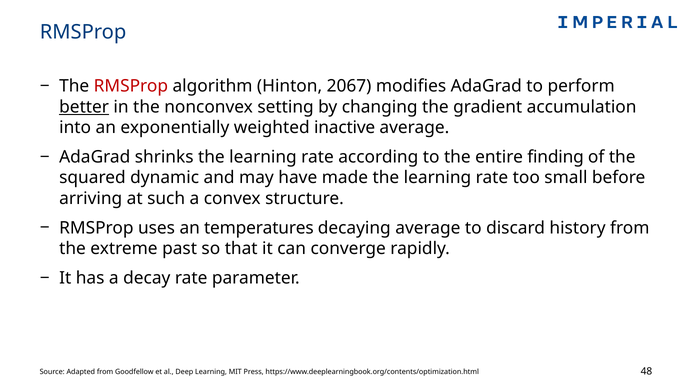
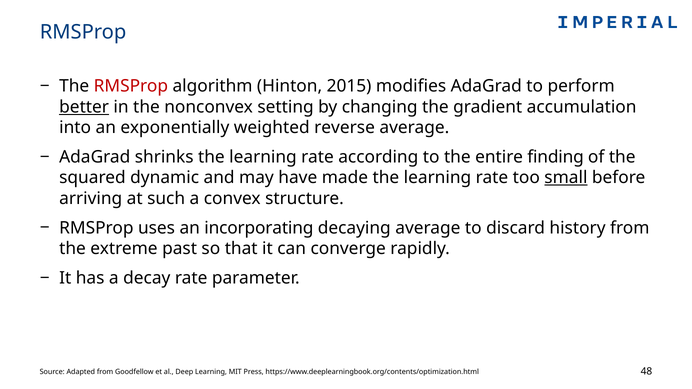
2067: 2067 -> 2015
inactive: inactive -> reverse
small underline: none -> present
temperatures: temperatures -> incorporating
